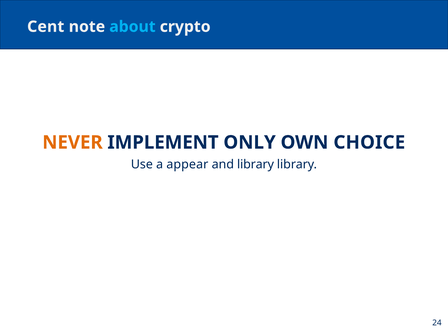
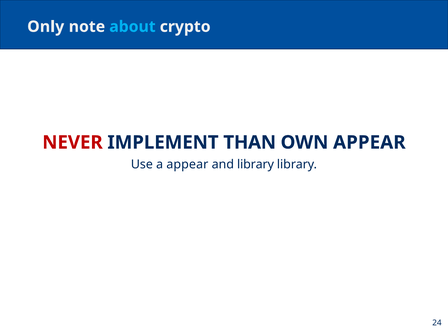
Cent: Cent -> Only
NEVER colour: orange -> red
ONLY: ONLY -> THAN
OWN CHOICE: CHOICE -> APPEAR
